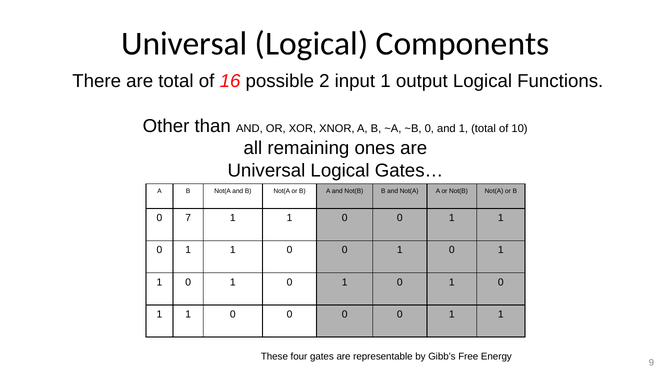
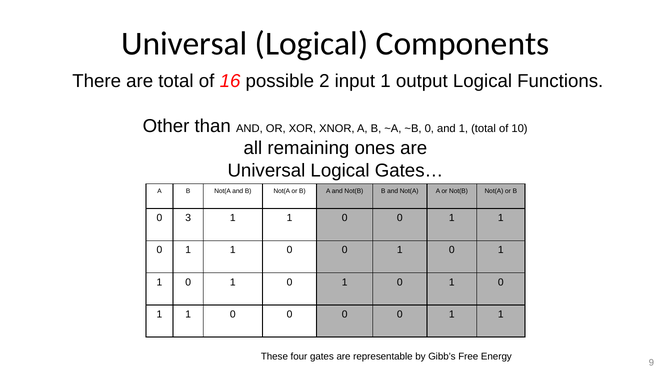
7: 7 -> 3
